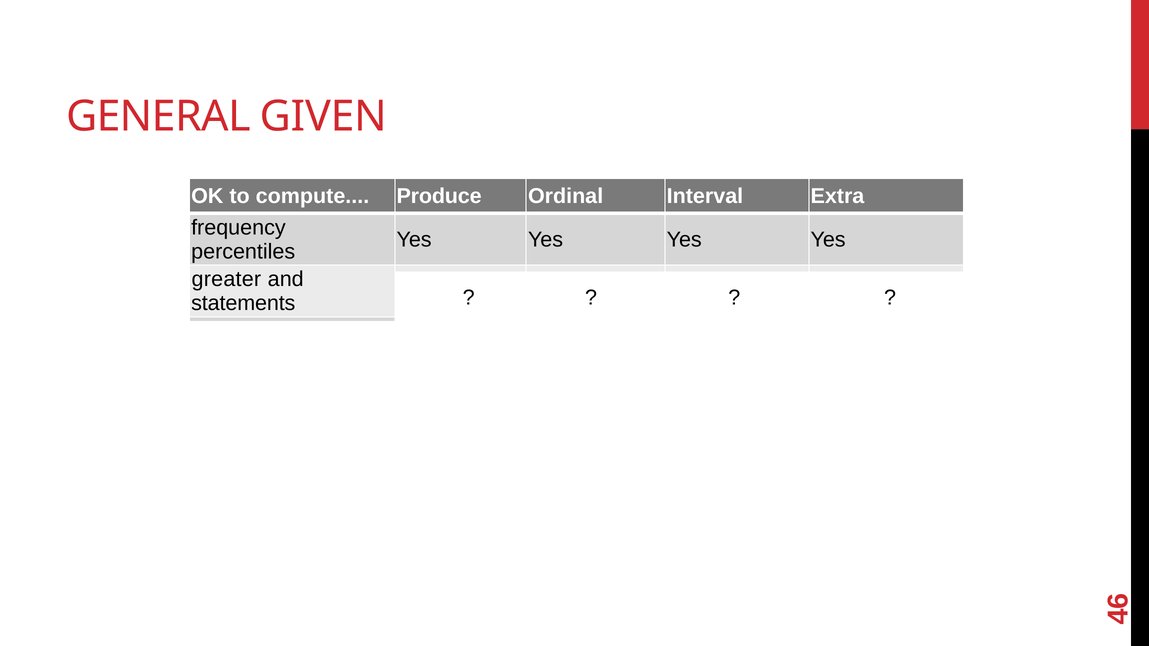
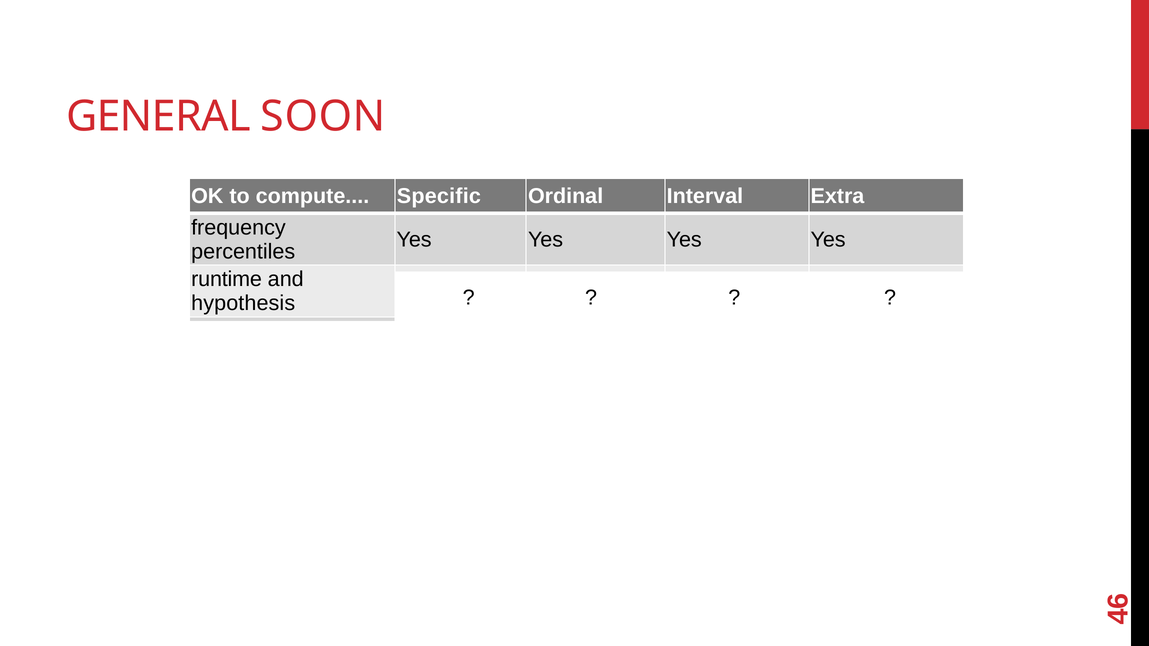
GIVEN: GIVEN -> SOON
Produce: Produce -> Specific
greater: greater -> runtime
statements: statements -> hypothesis
